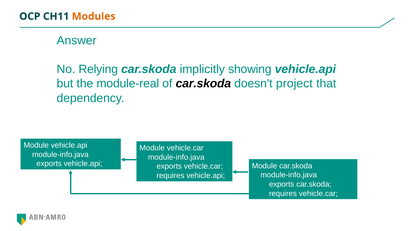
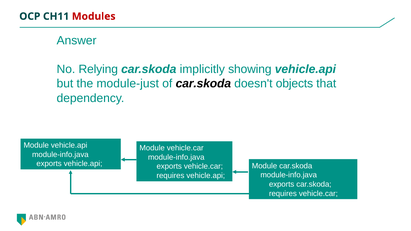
Modules colour: orange -> red
module-real: module-real -> module-just
project: project -> objects
